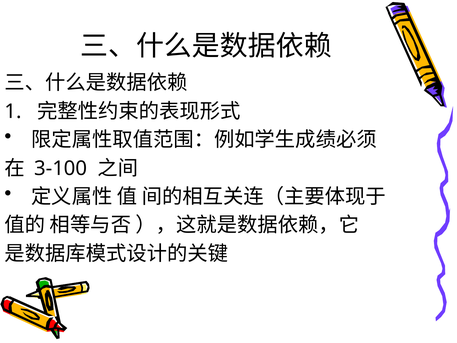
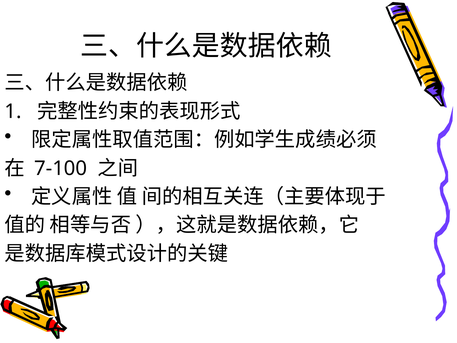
3-100: 3-100 -> 7-100
